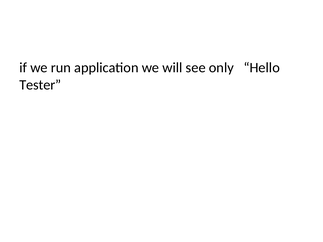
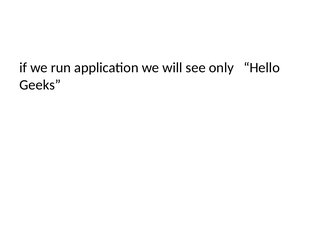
Tester: Tester -> Geeks
